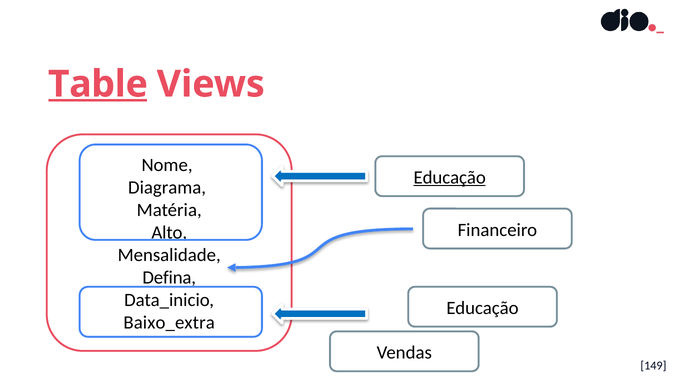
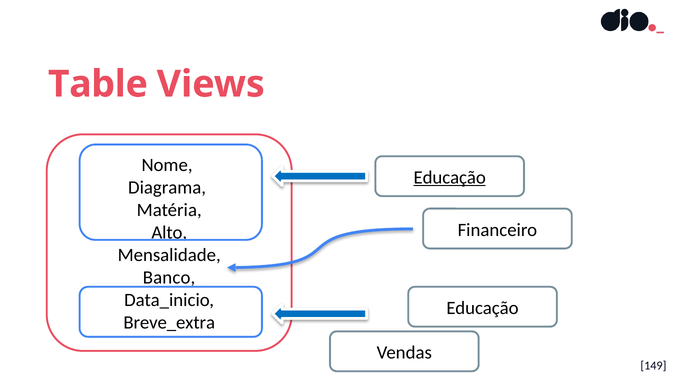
Table underline: present -> none
Defina: Defina -> Banco
Baixo_extra: Baixo_extra -> Breve_extra
